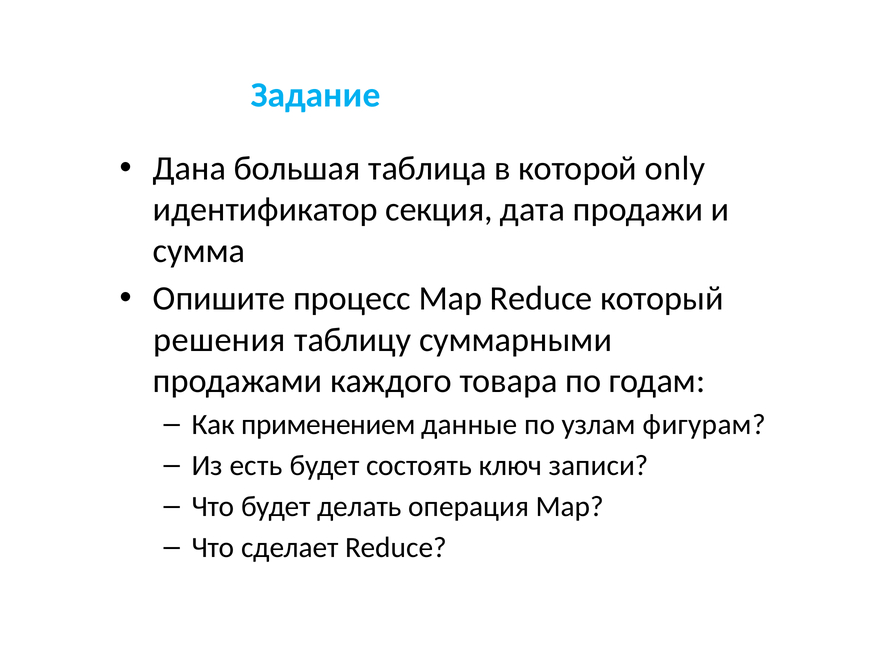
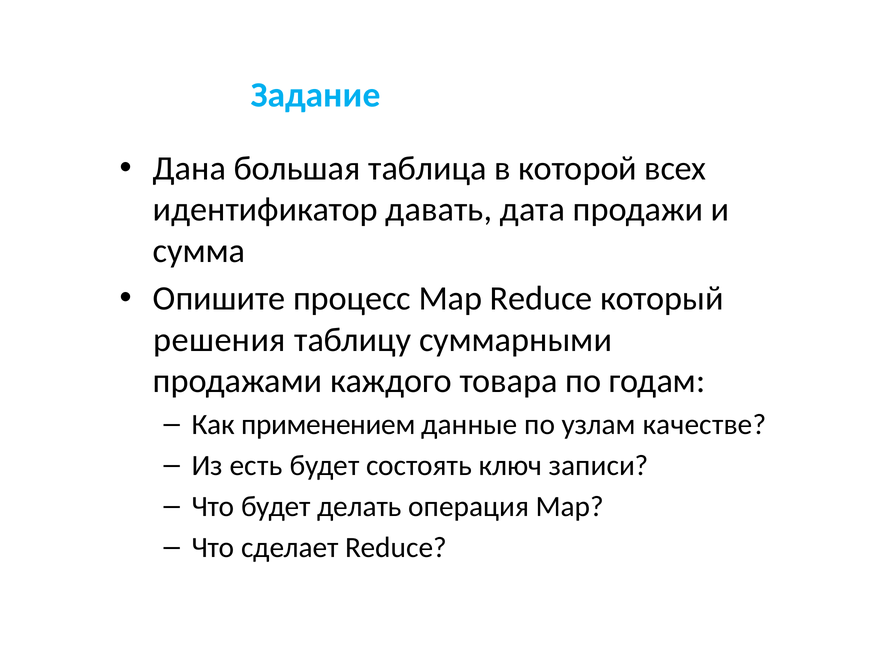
only: only -> всех
секция: секция -> давать
фигурам: фигурам -> качестве
